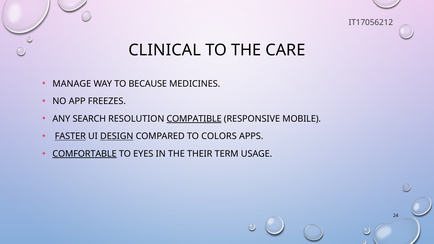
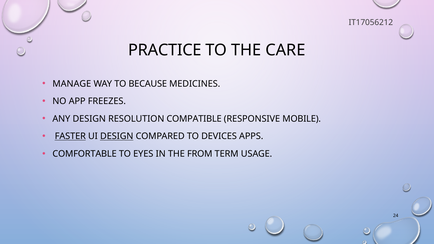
CLINICAL: CLINICAL -> PRACTICE
ANY SEARCH: SEARCH -> DESIGN
COMPATIBLE underline: present -> none
COLORS: COLORS -> DEVICES
COMFORTABLE underline: present -> none
THEIR: THEIR -> FROM
